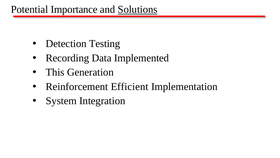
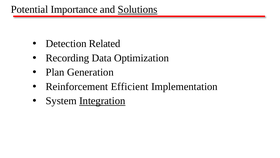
Testing: Testing -> Related
Implemented: Implemented -> Optimization
This: This -> Plan
Integration underline: none -> present
